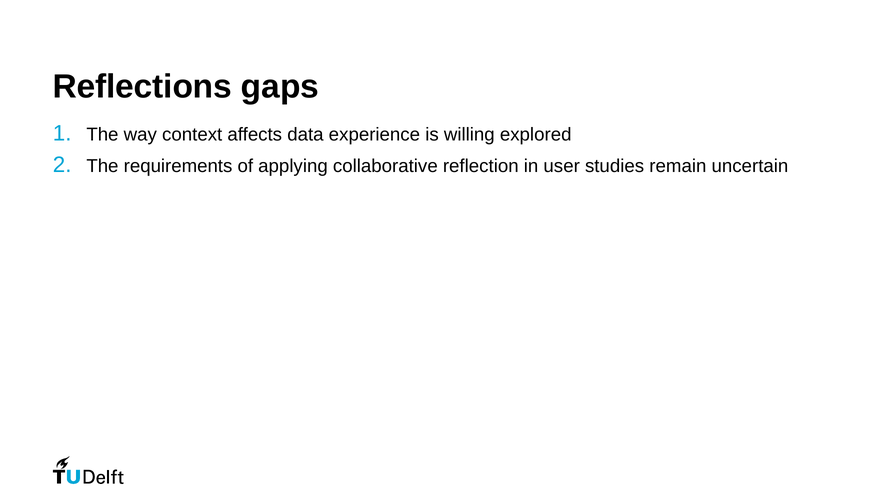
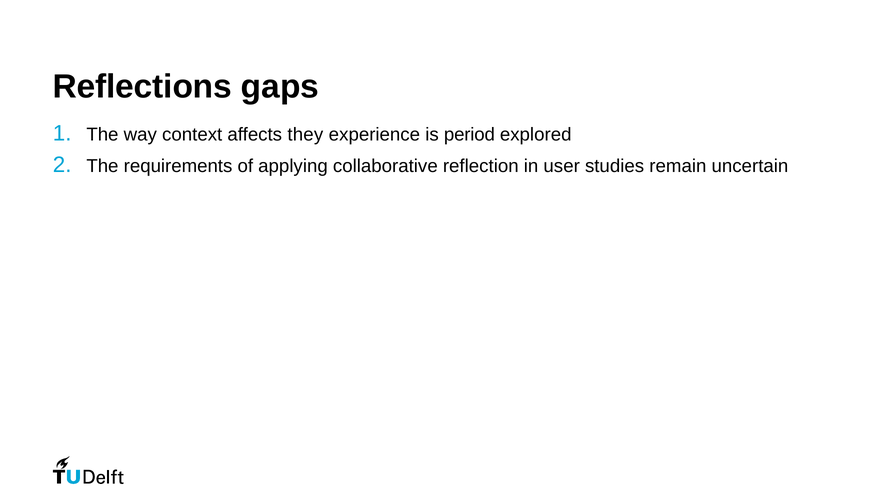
data: data -> they
willing: willing -> period
